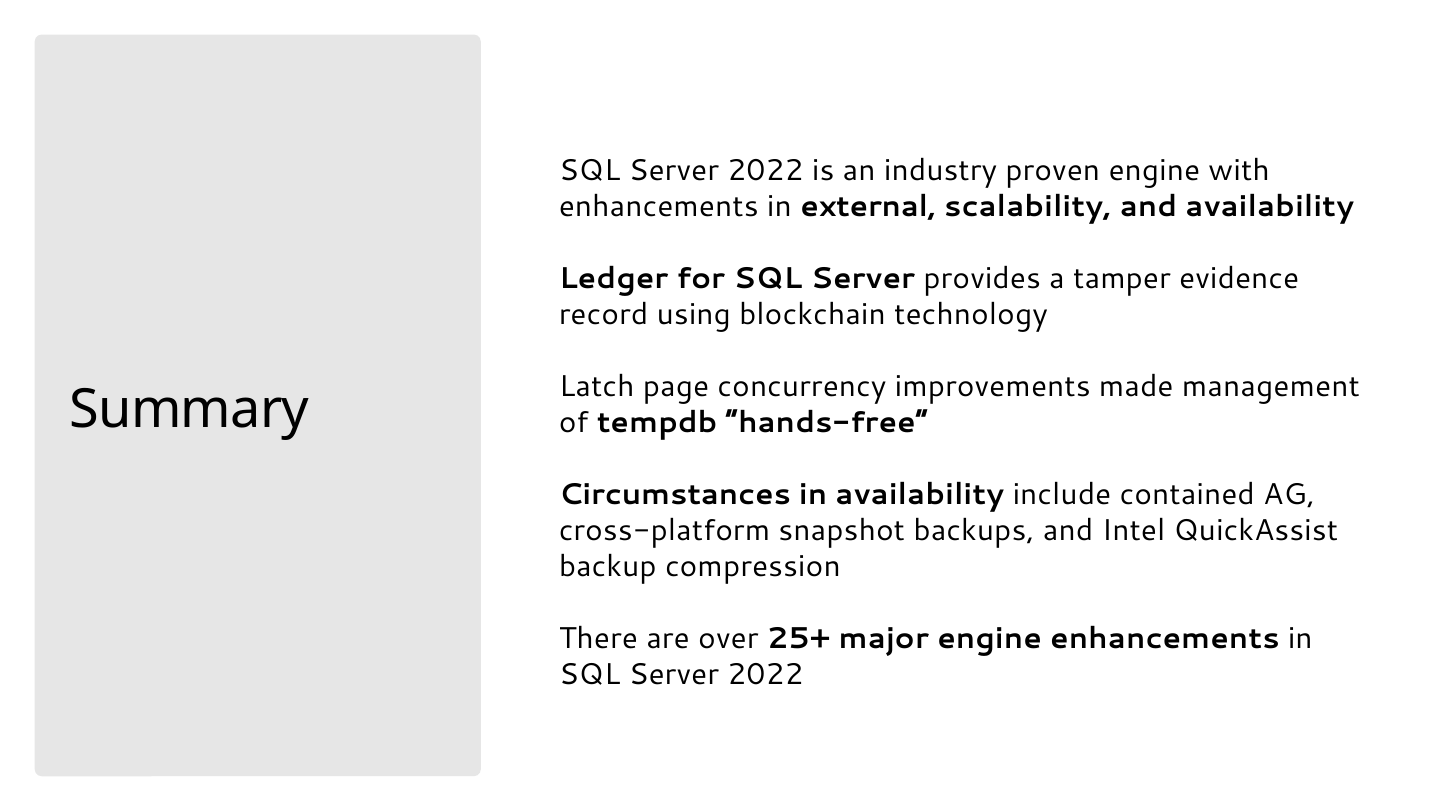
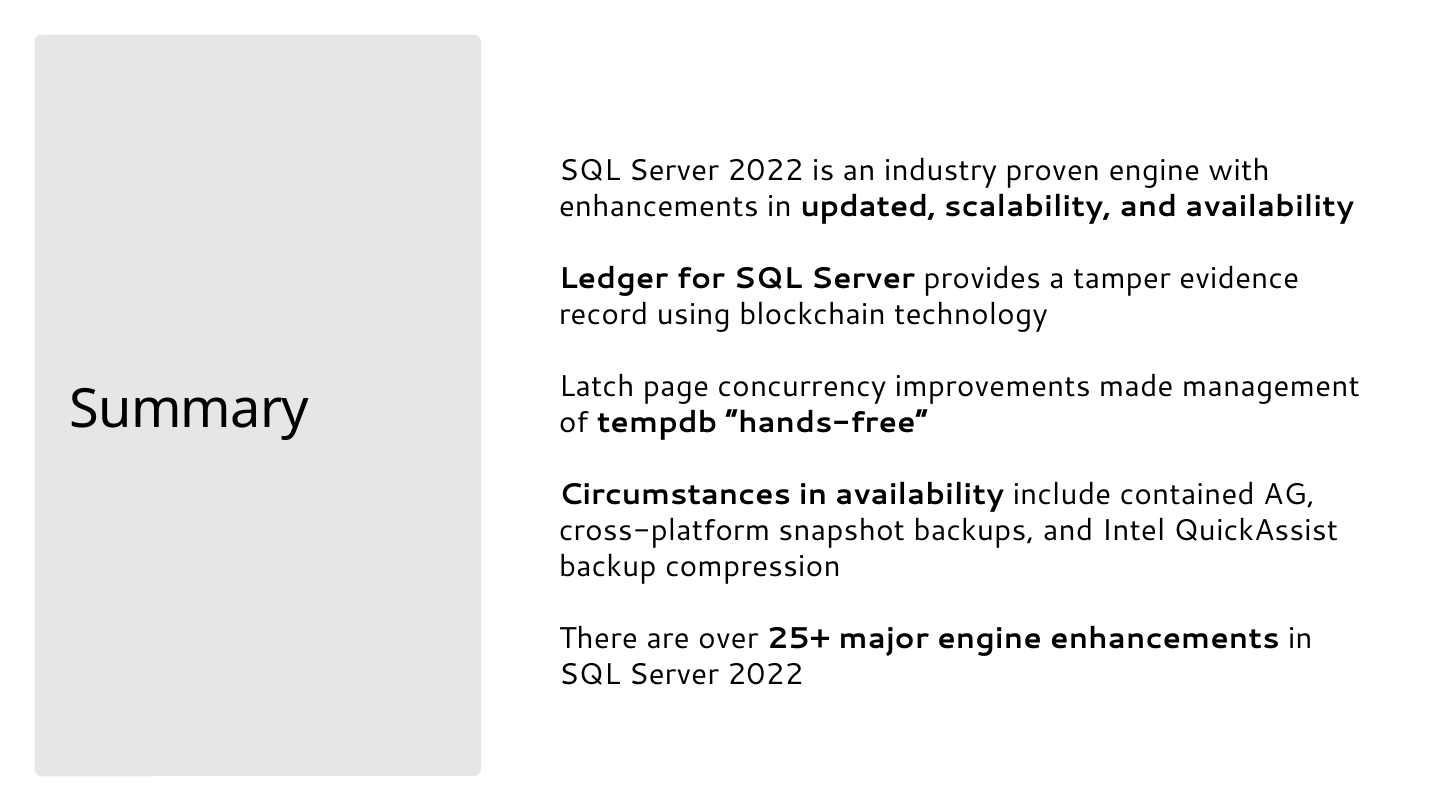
external: external -> updated
